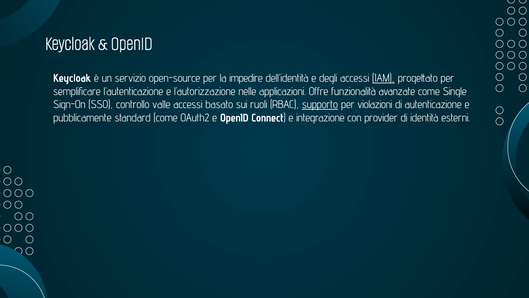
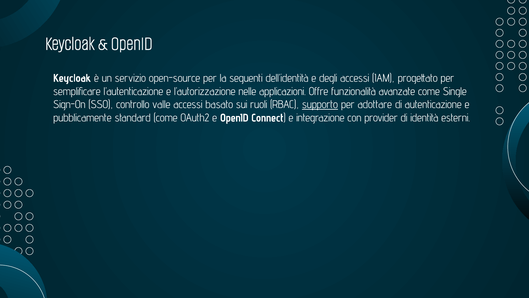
impedire: impedire -> seguenti
IAM underline: present -> none
violazioni: violazioni -> adottare
